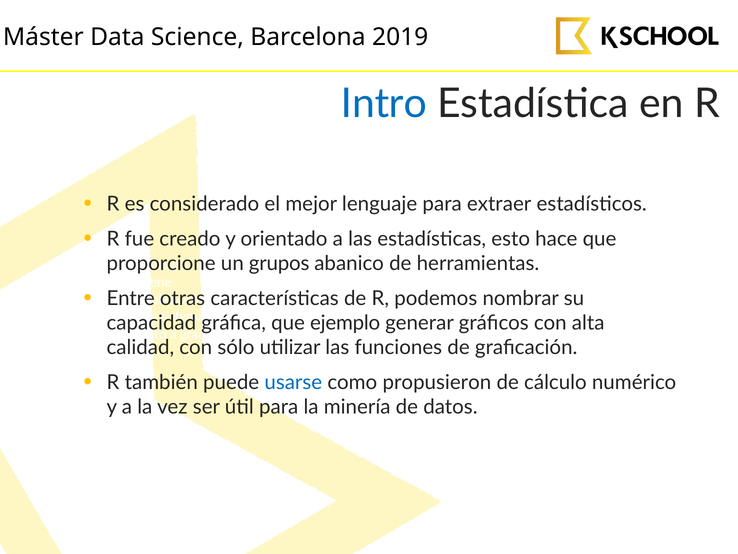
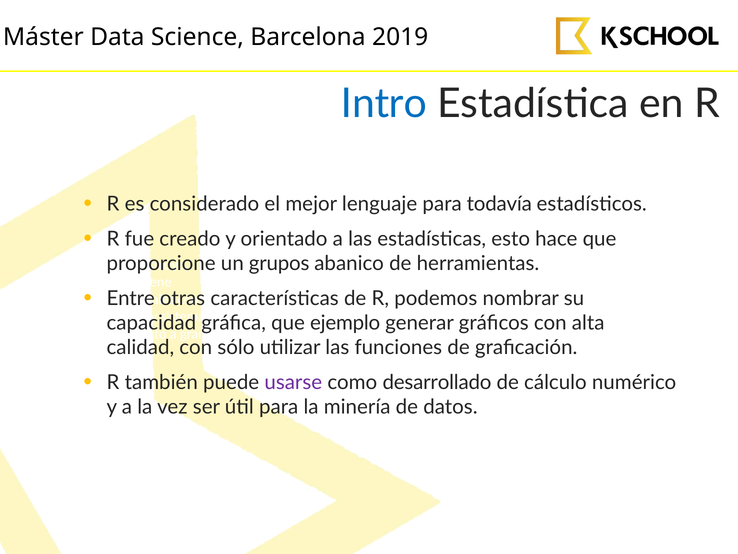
extraer: extraer -> todavía
usarse colour: blue -> purple
propusieron: propusieron -> desarrollado
